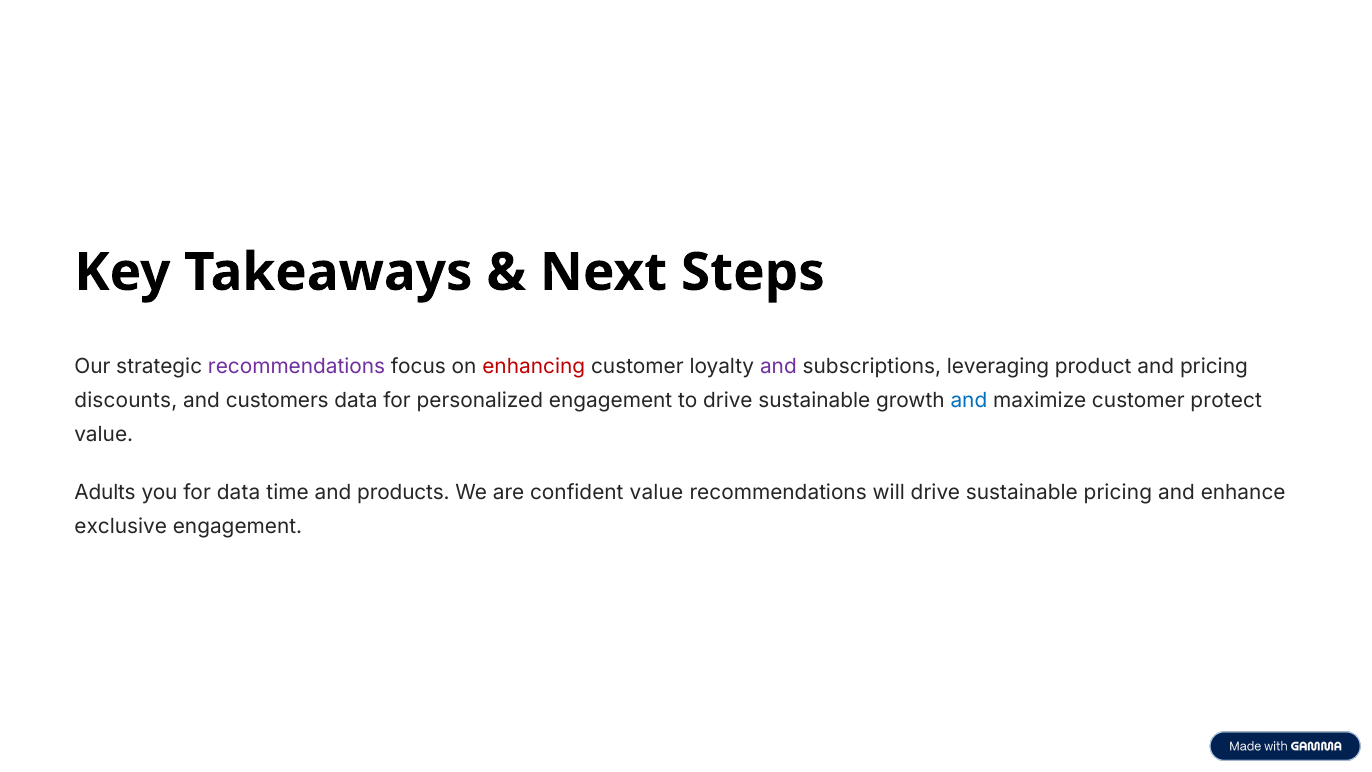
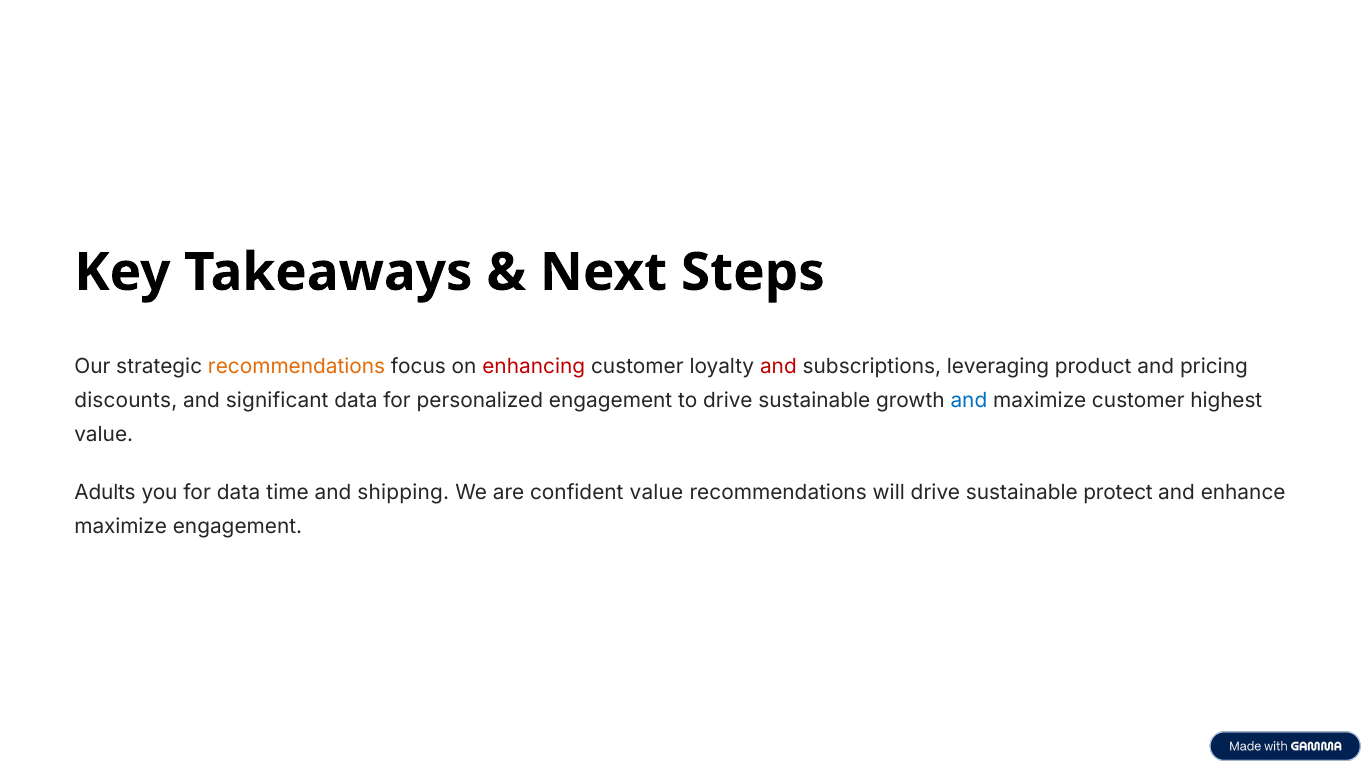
recommendations at (297, 366) colour: purple -> orange
and at (778, 366) colour: purple -> red
customers: customers -> significant
protect: protect -> highest
products: products -> shipping
sustainable pricing: pricing -> protect
exclusive at (121, 526): exclusive -> maximize
